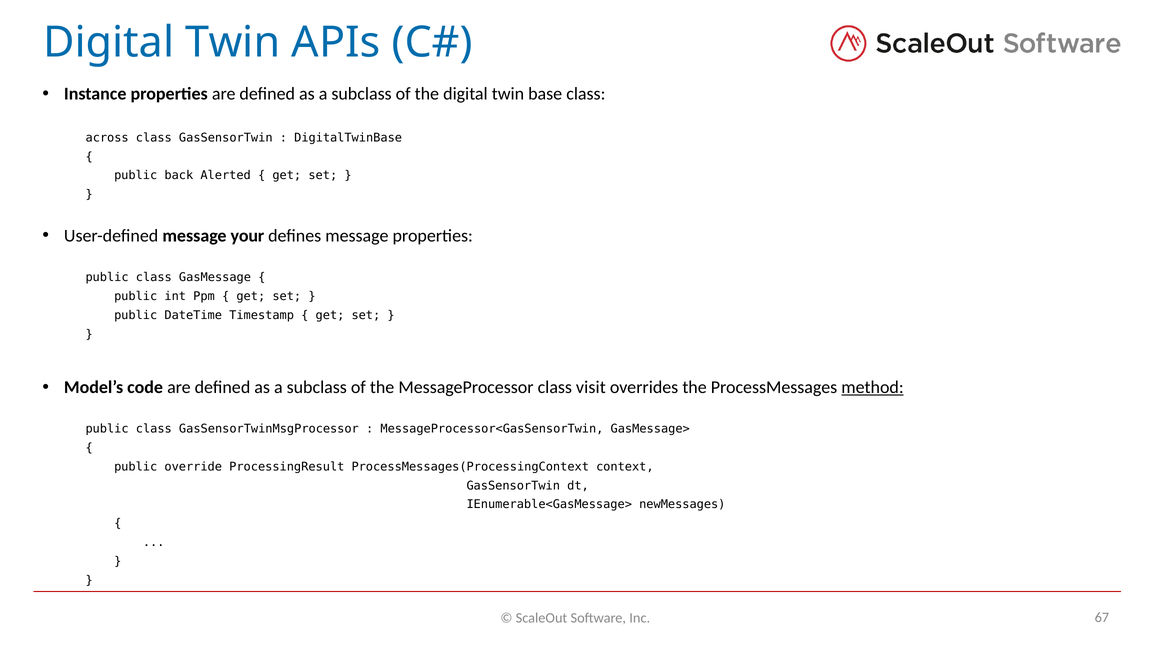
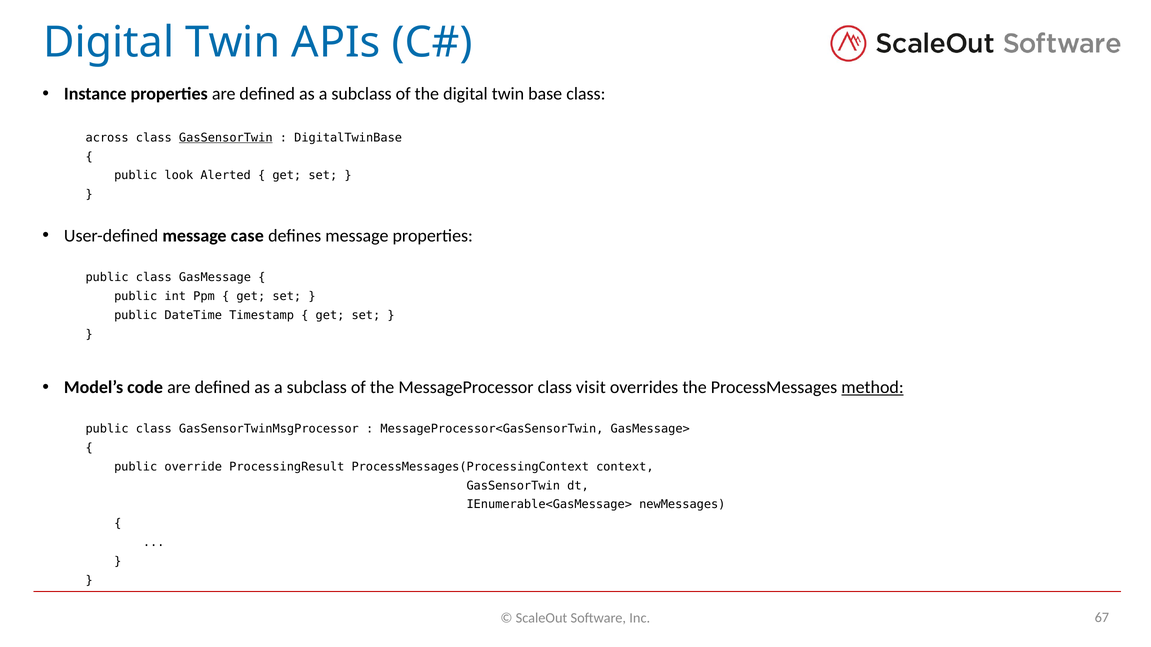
GasSensorTwin at (226, 138) underline: none -> present
back: back -> look
your: your -> case
